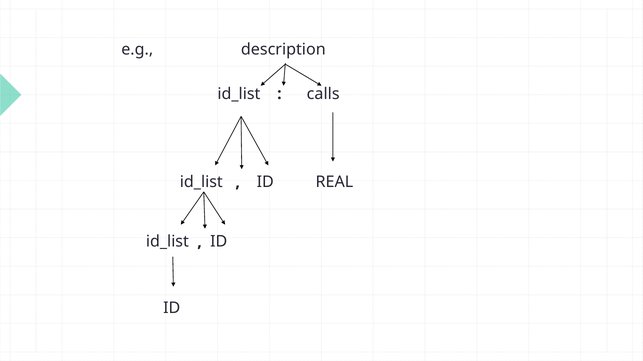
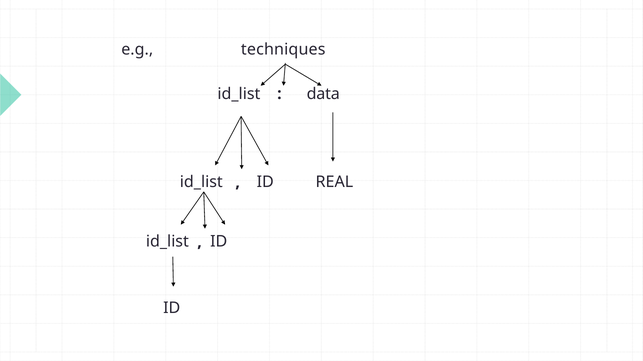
description: description -> techniques
calls: calls -> data
